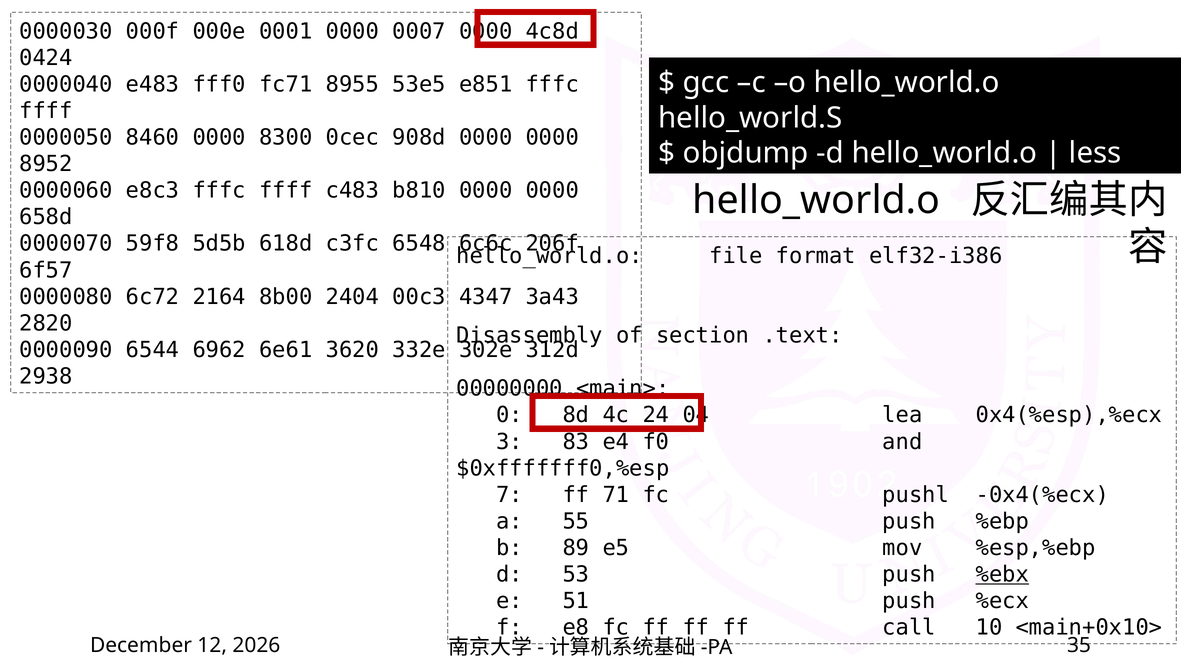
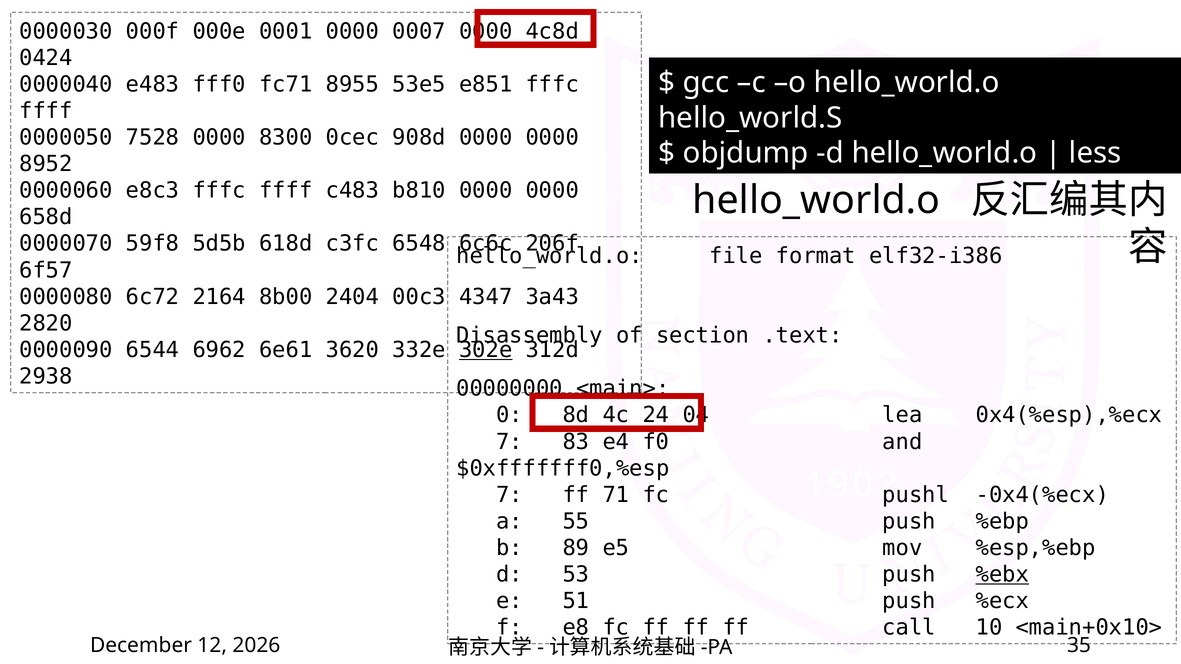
8460: 8460 -> 7528
302e underline: none -> present
3 at (509, 442): 3 -> 7
